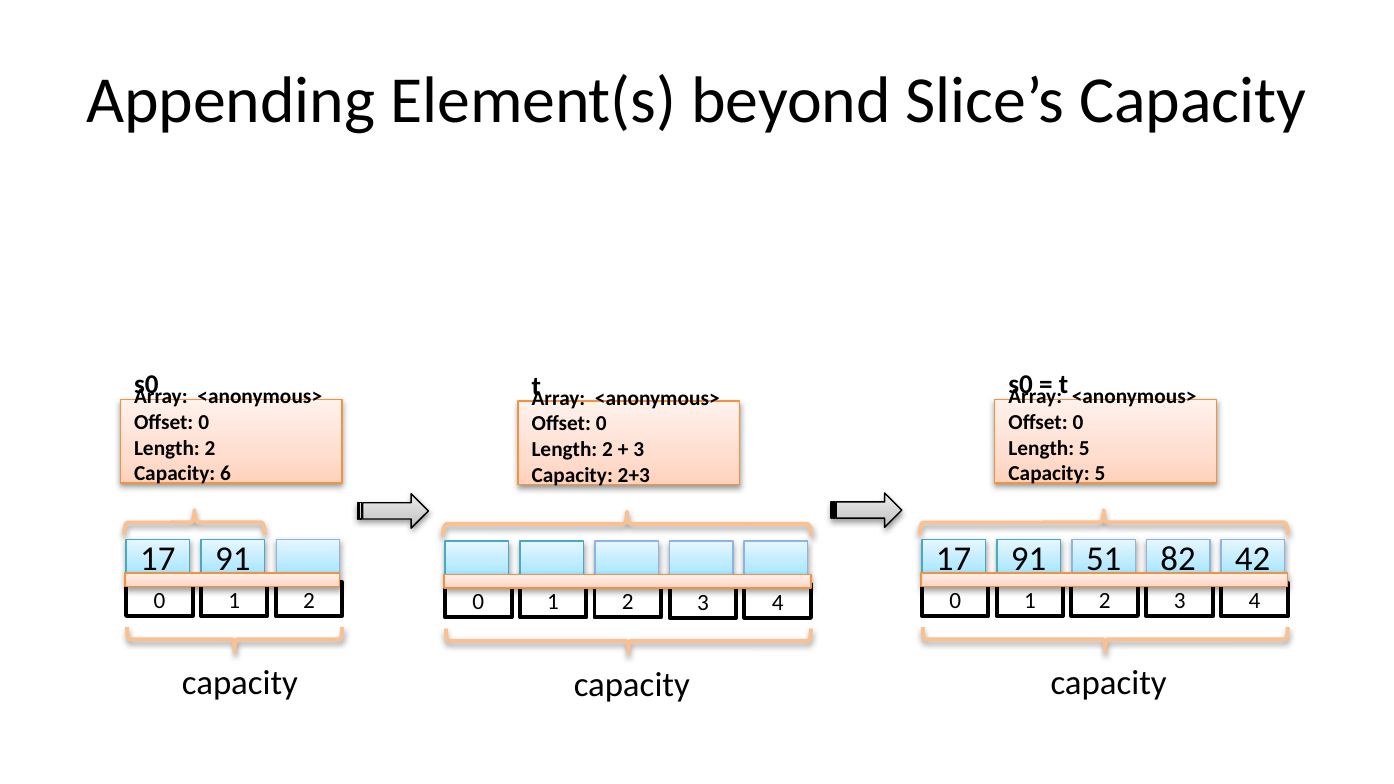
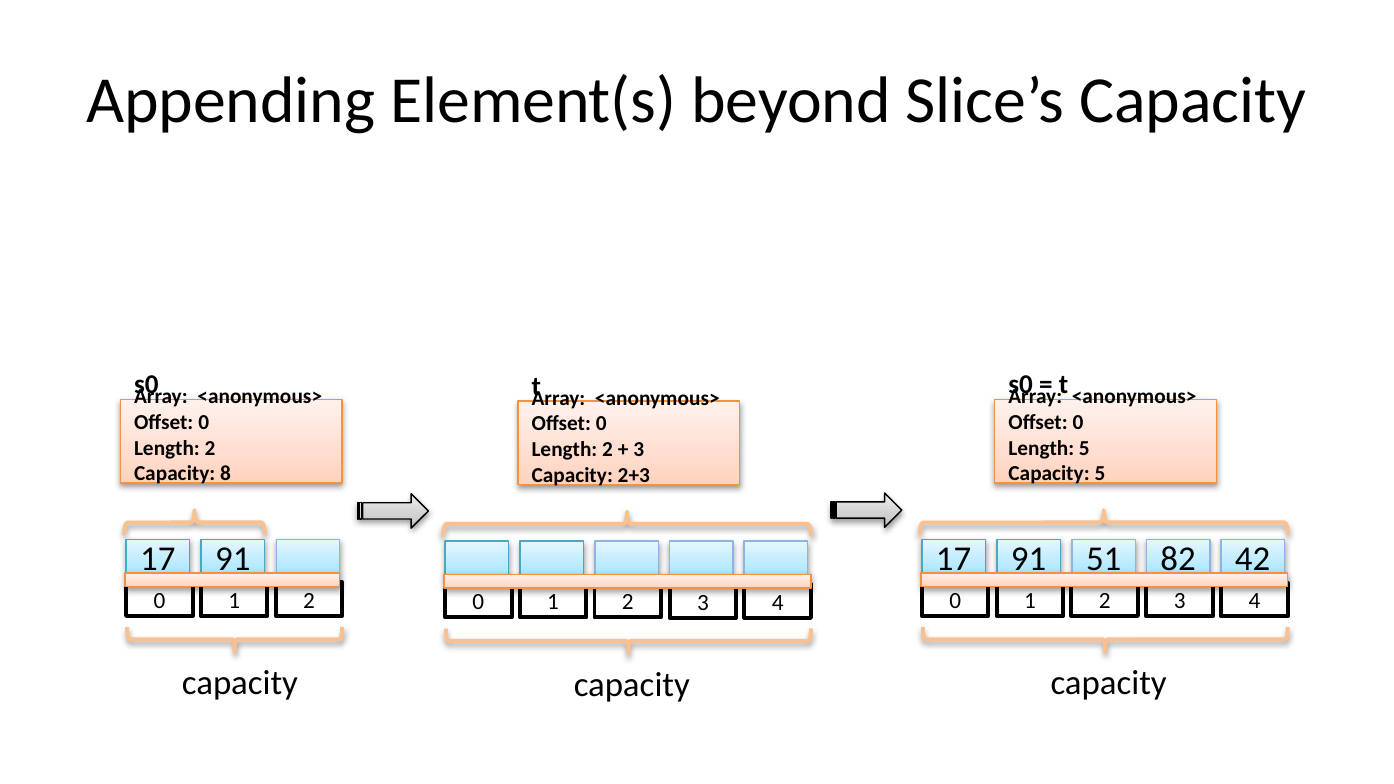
6: 6 -> 8
